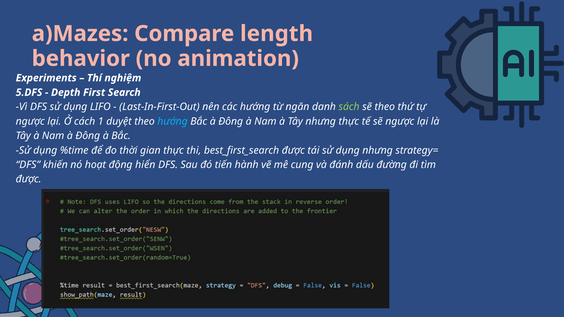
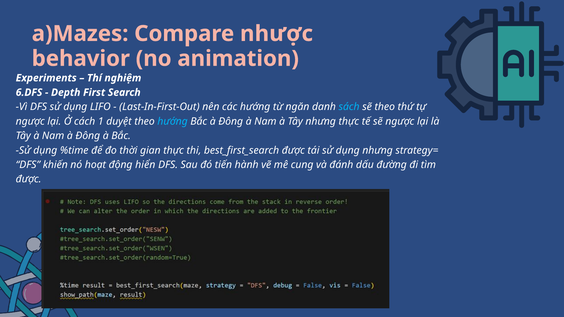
length: length -> nhược
5.DFS: 5.DFS -> 6.DFS
sách colour: light green -> light blue
